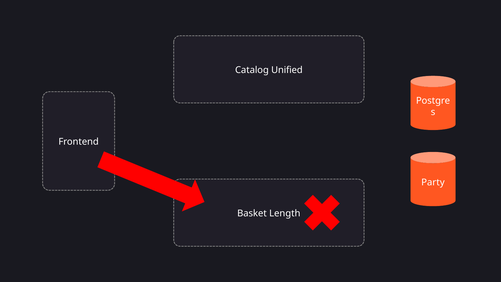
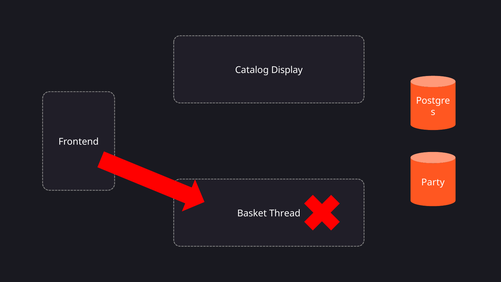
Unified: Unified -> Display
Length: Length -> Thread
